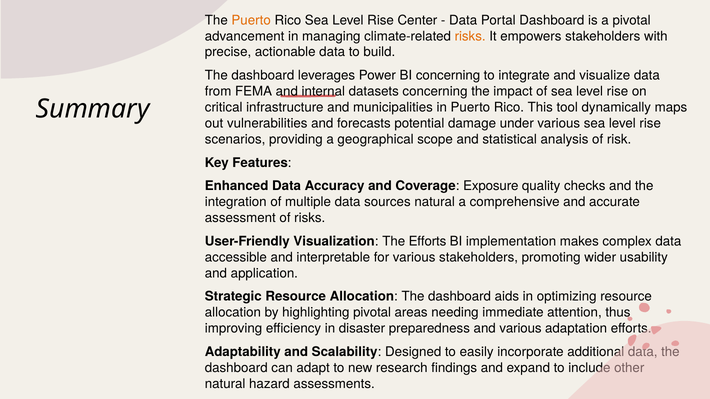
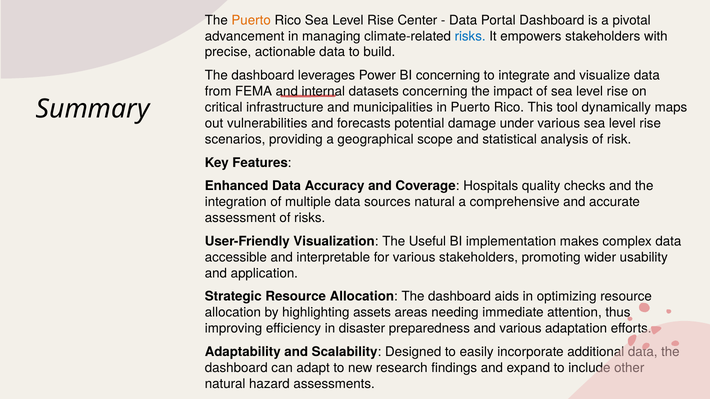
risks at (470, 36) colour: orange -> blue
Exposure: Exposure -> Hospitals
The Efforts: Efforts -> Useful
highlighting pivotal: pivotal -> assets
